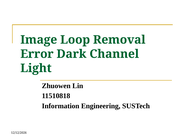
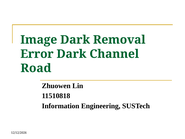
Image Loop: Loop -> Dark
Light: Light -> Road
